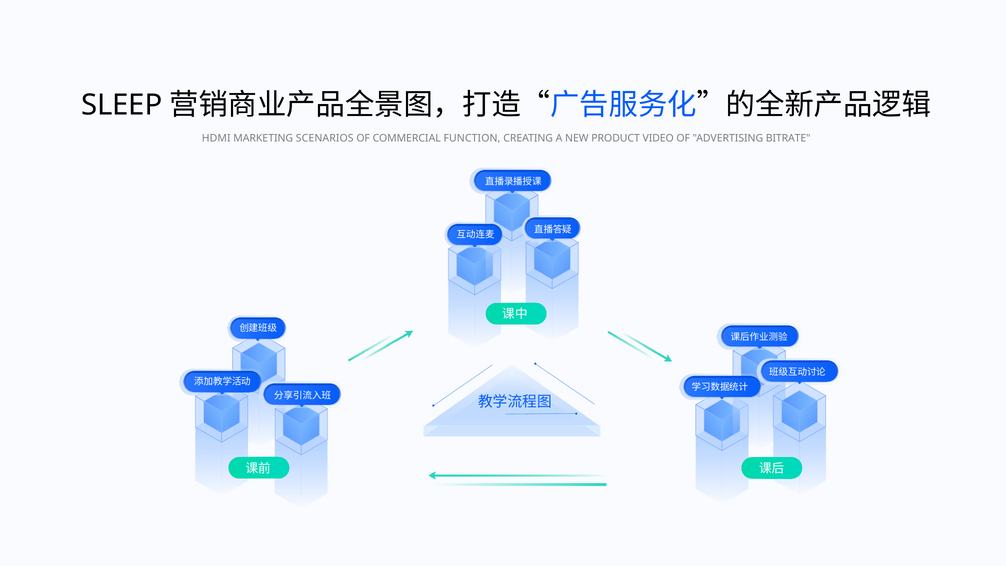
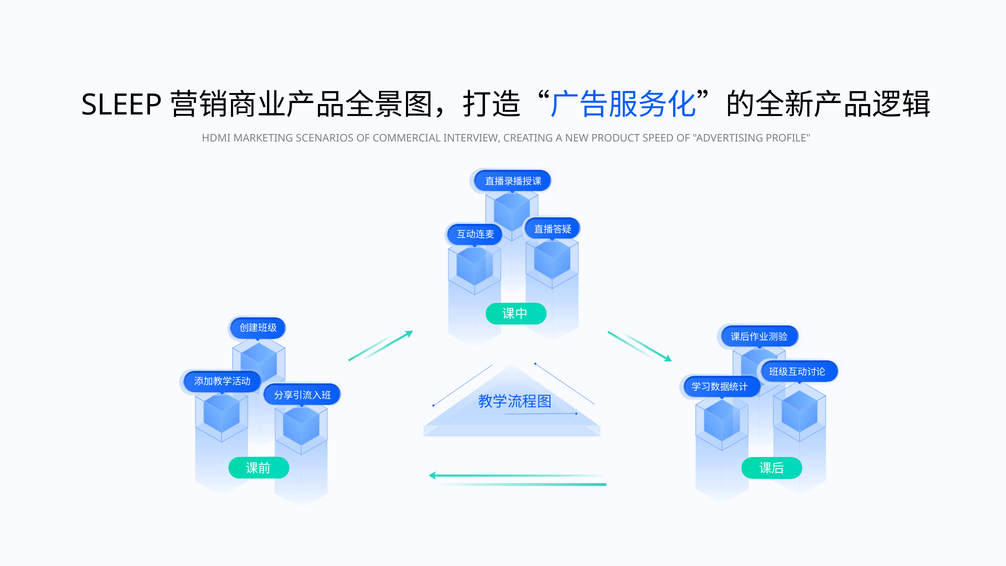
FUNCTION: FUNCTION -> INTERVIEW
VIDEO: VIDEO -> SPEED
BITRATE: BITRATE -> PROFILE
